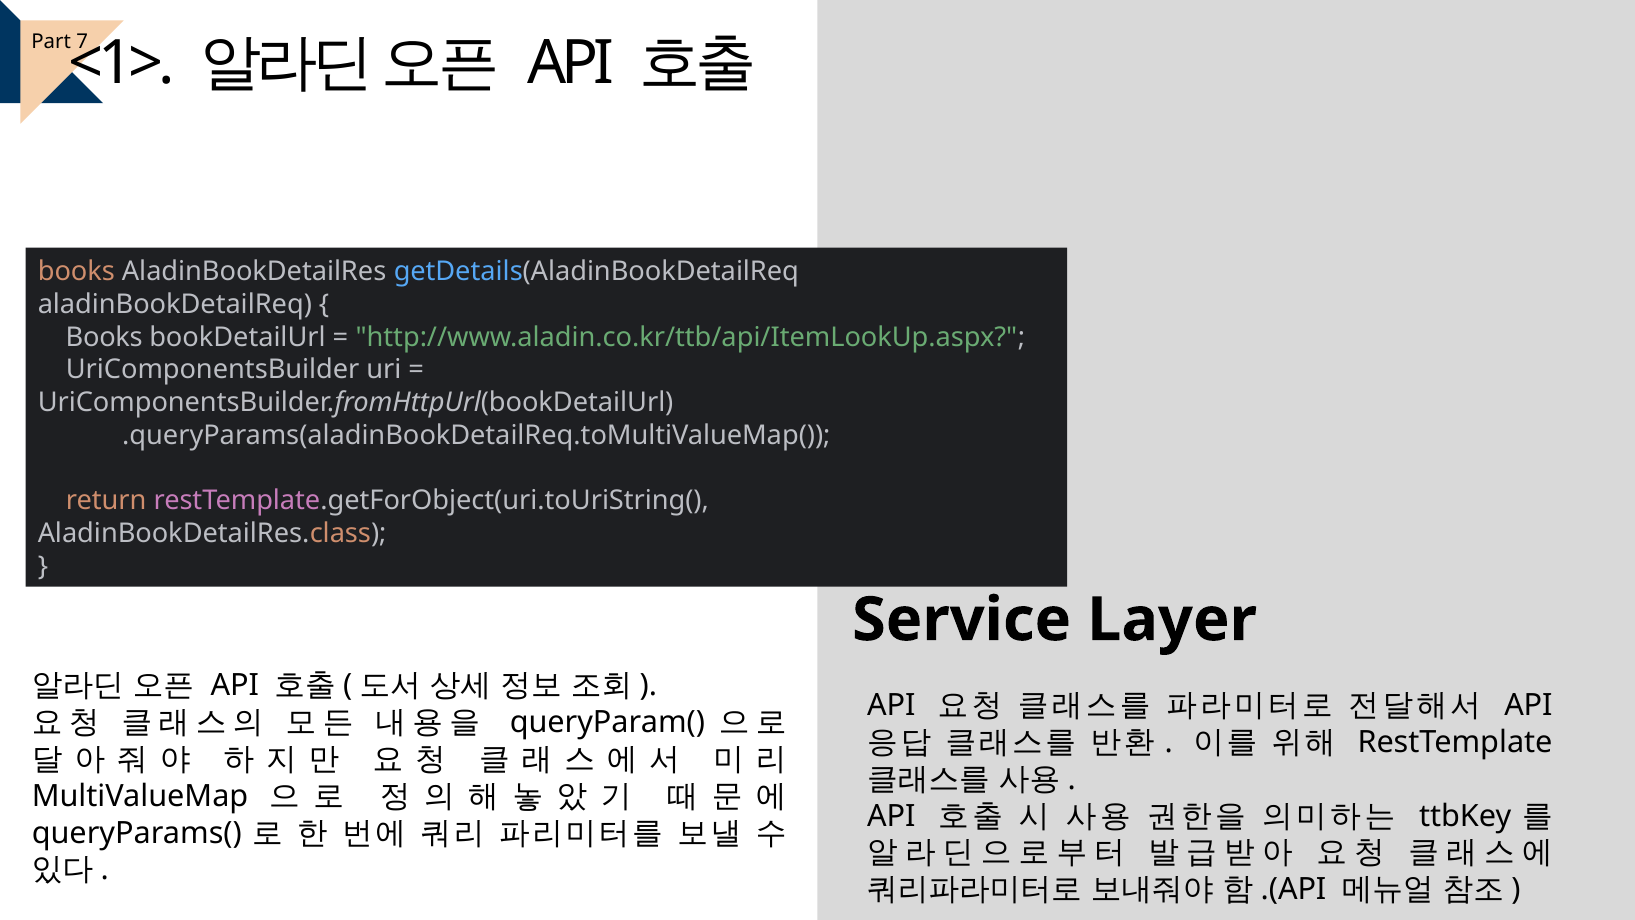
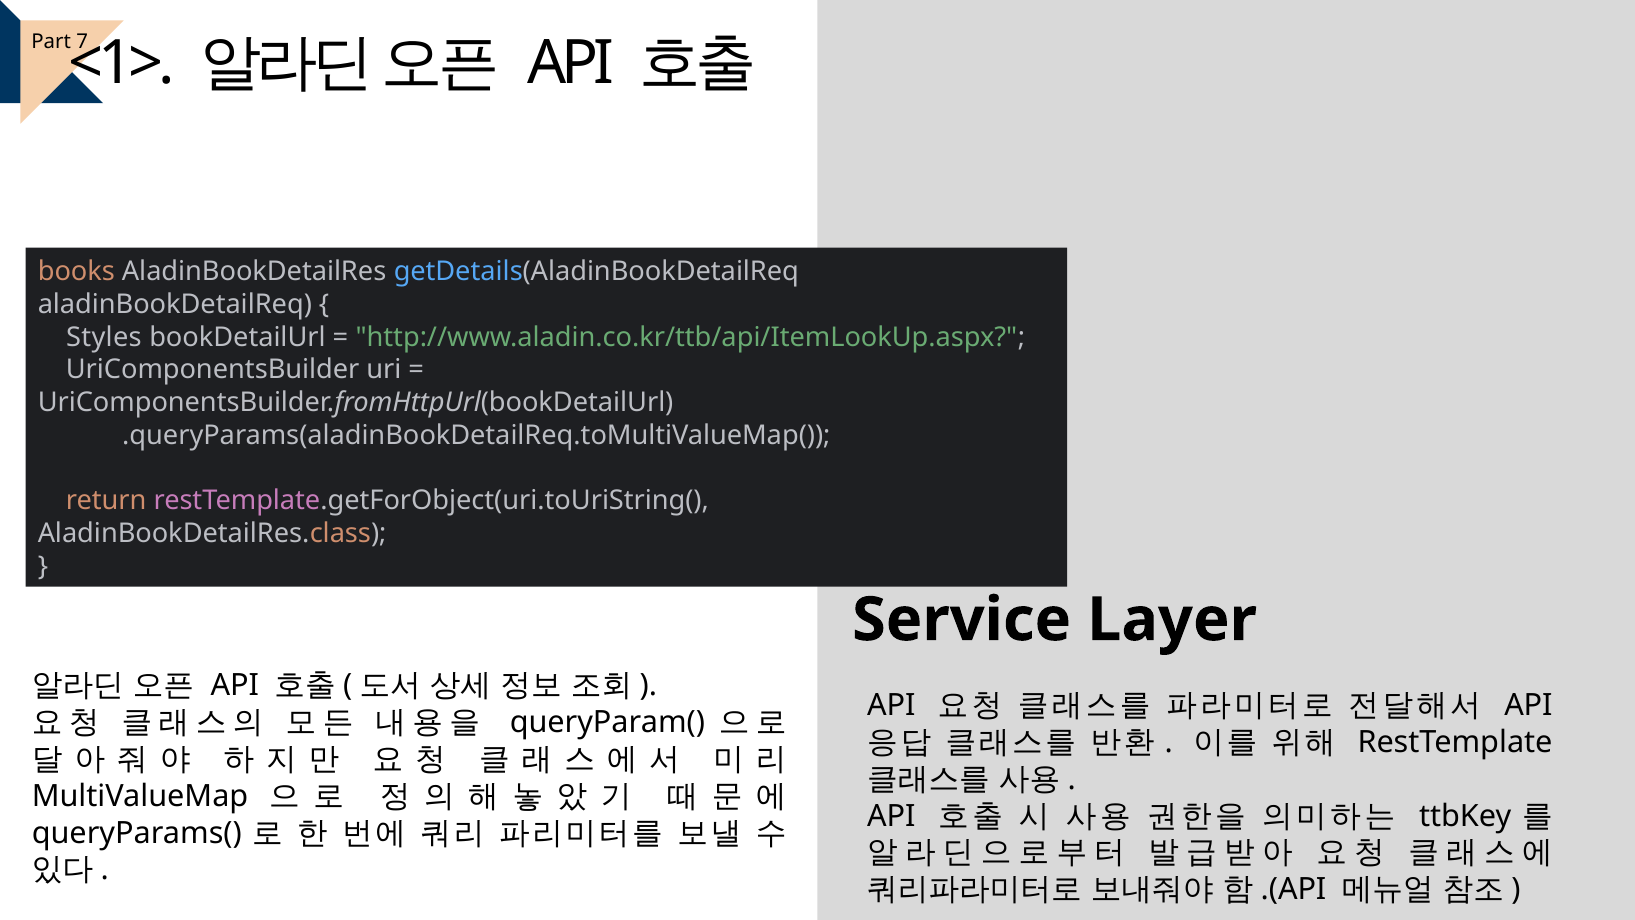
Books at (104, 337): Books -> Styles
